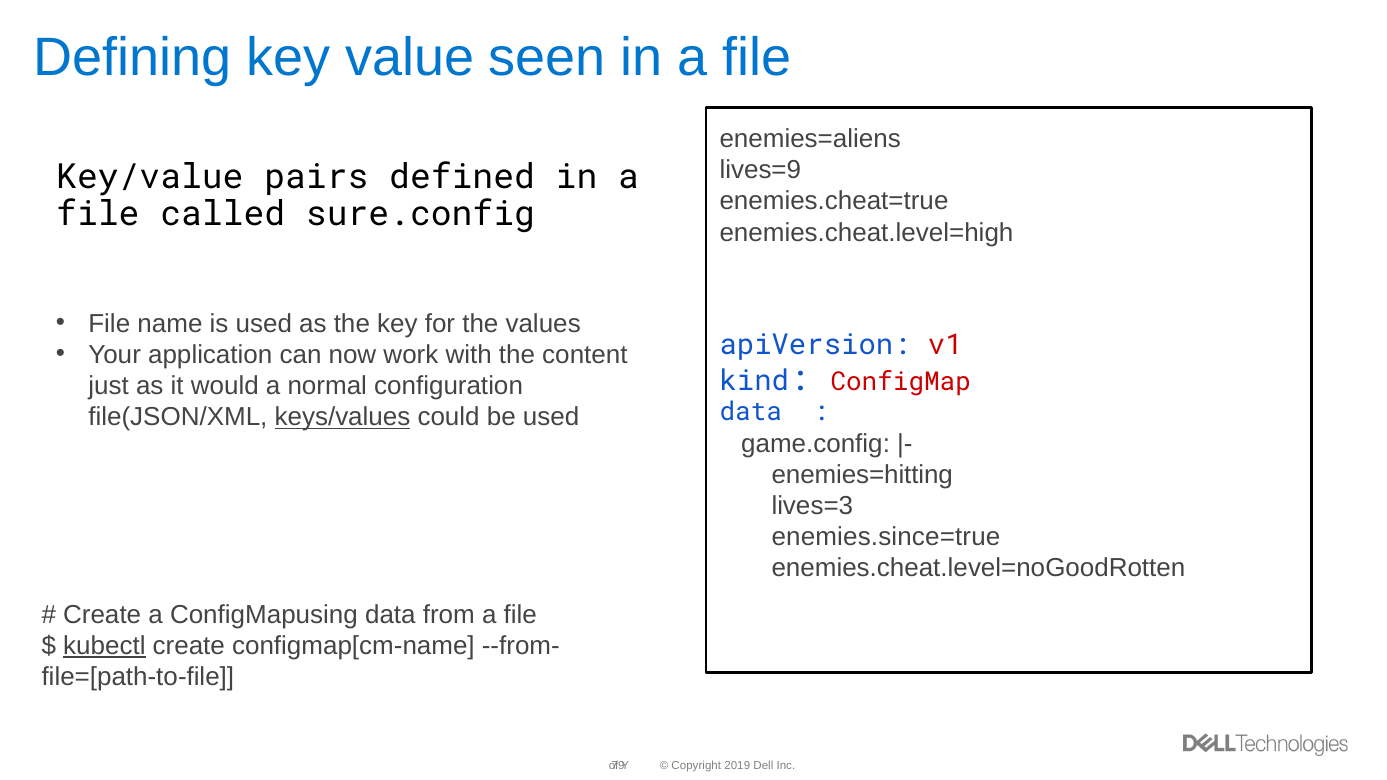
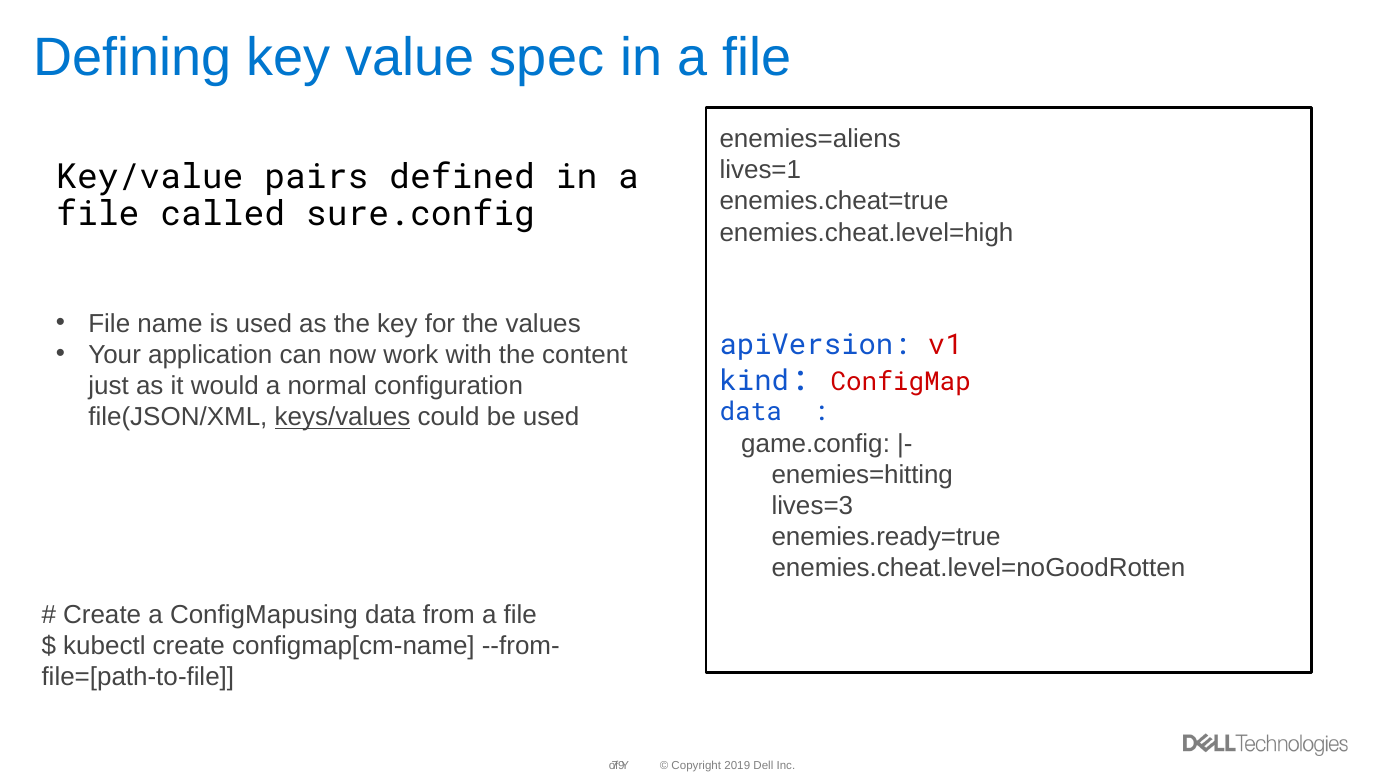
seen: seen -> spec
lives=9: lives=9 -> lives=1
enemies.since=true: enemies.since=true -> enemies.ready=true
kubectl underline: present -> none
